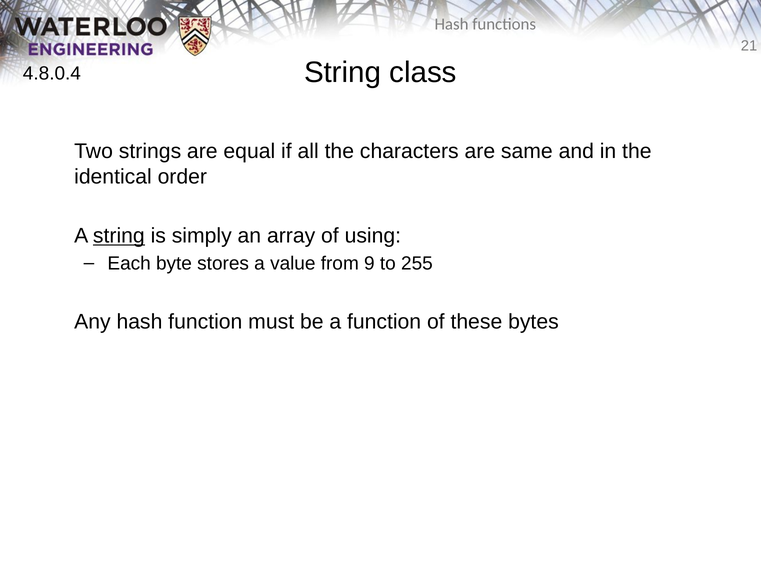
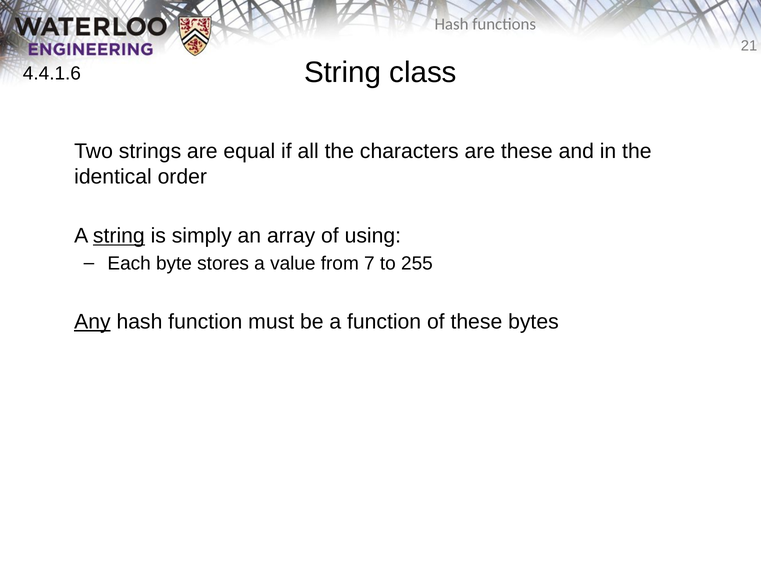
4.8.0.4: 4.8.0.4 -> 4.4.1.6
are same: same -> these
9: 9 -> 7
Any underline: none -> present
